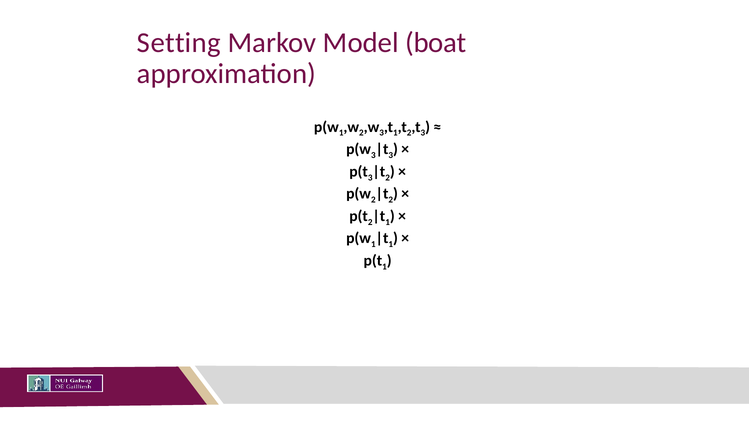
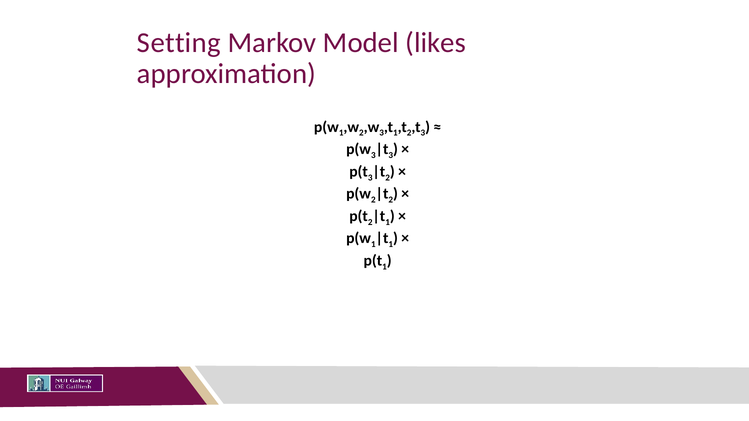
boat: boat -> likes
